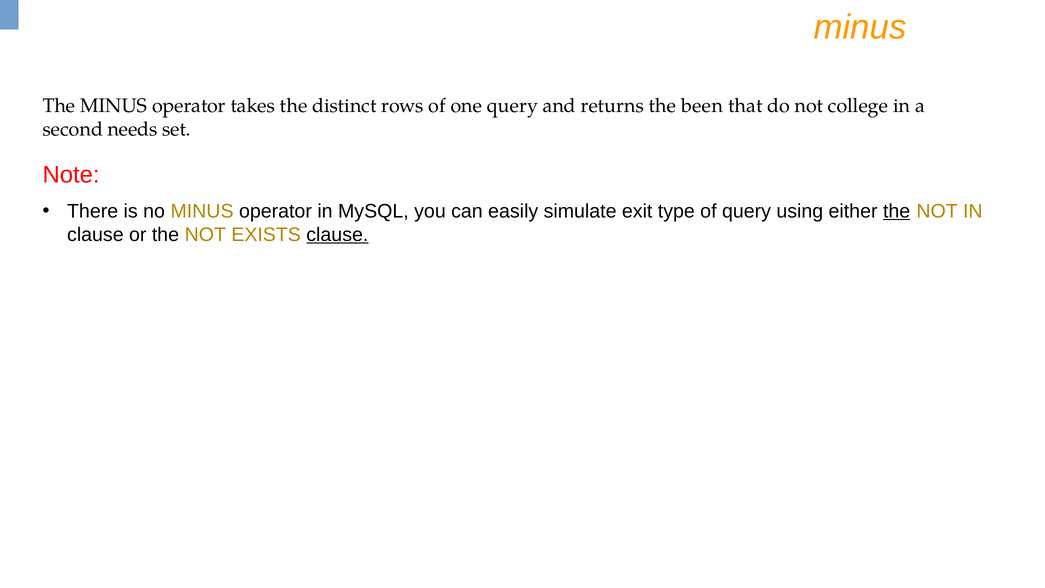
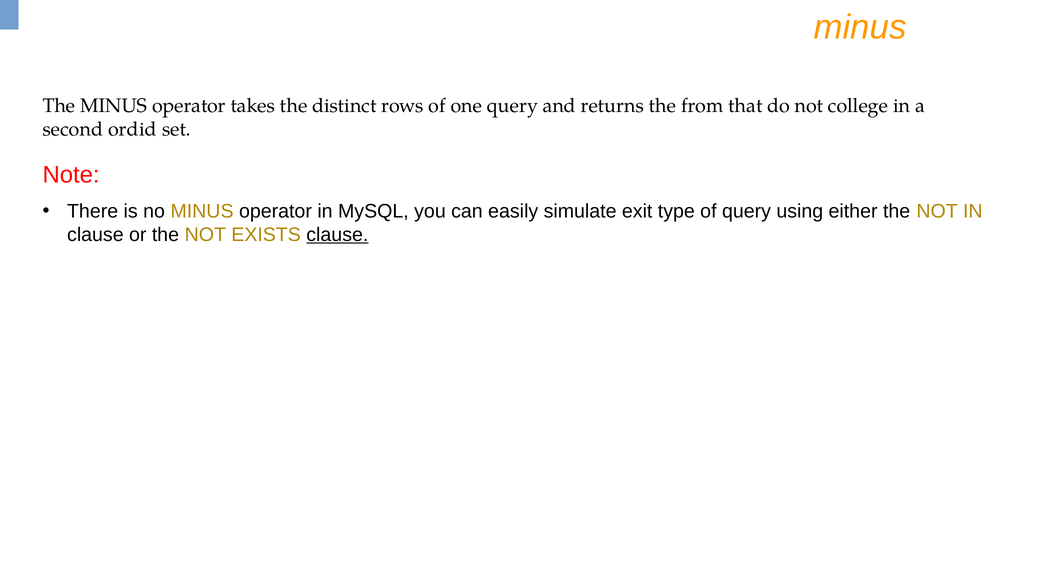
been: been -> from
needs: needs -> ordid
the at (897, 211) underline: present -> none
